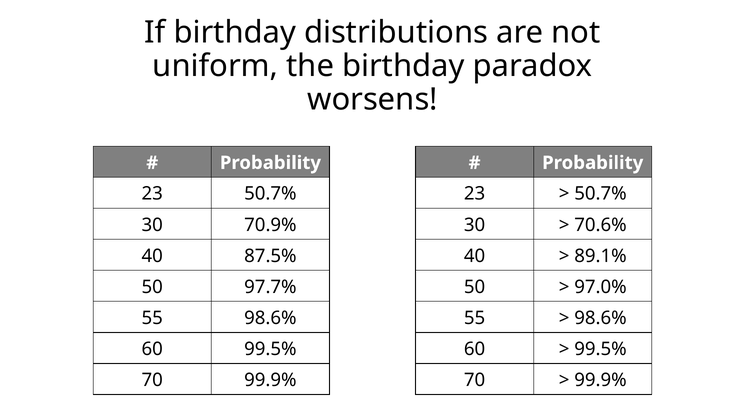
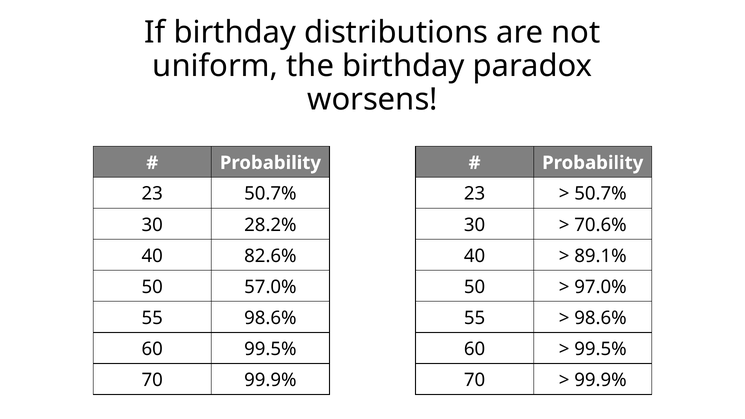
70.9%: 70.9% -> 28.2%
87.5%: 87.5% -> 82.6%
97.7%: 97.7% -> 57.0%
